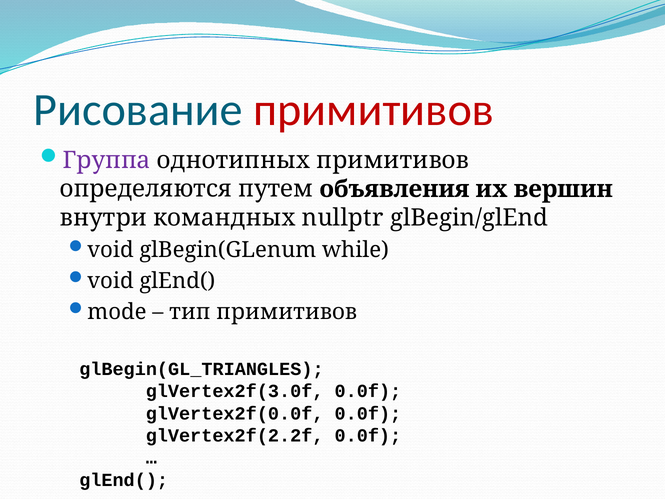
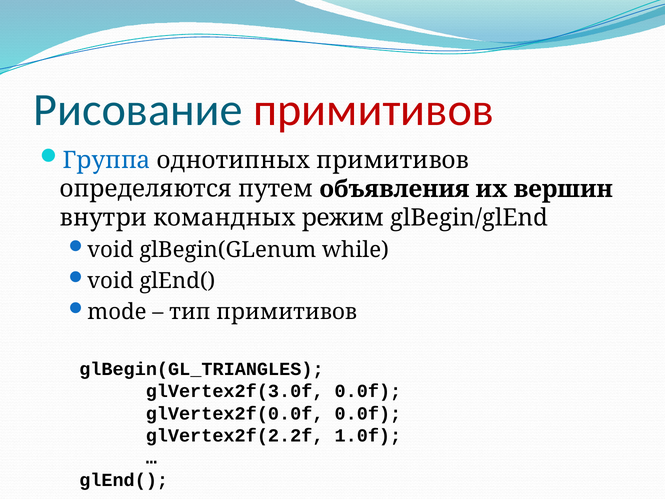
Группа colour: purple -> blue
nullptr: nullptr -> режим
glVertex2f(2.2f 0.0f: 0.0f -> 1.0f
